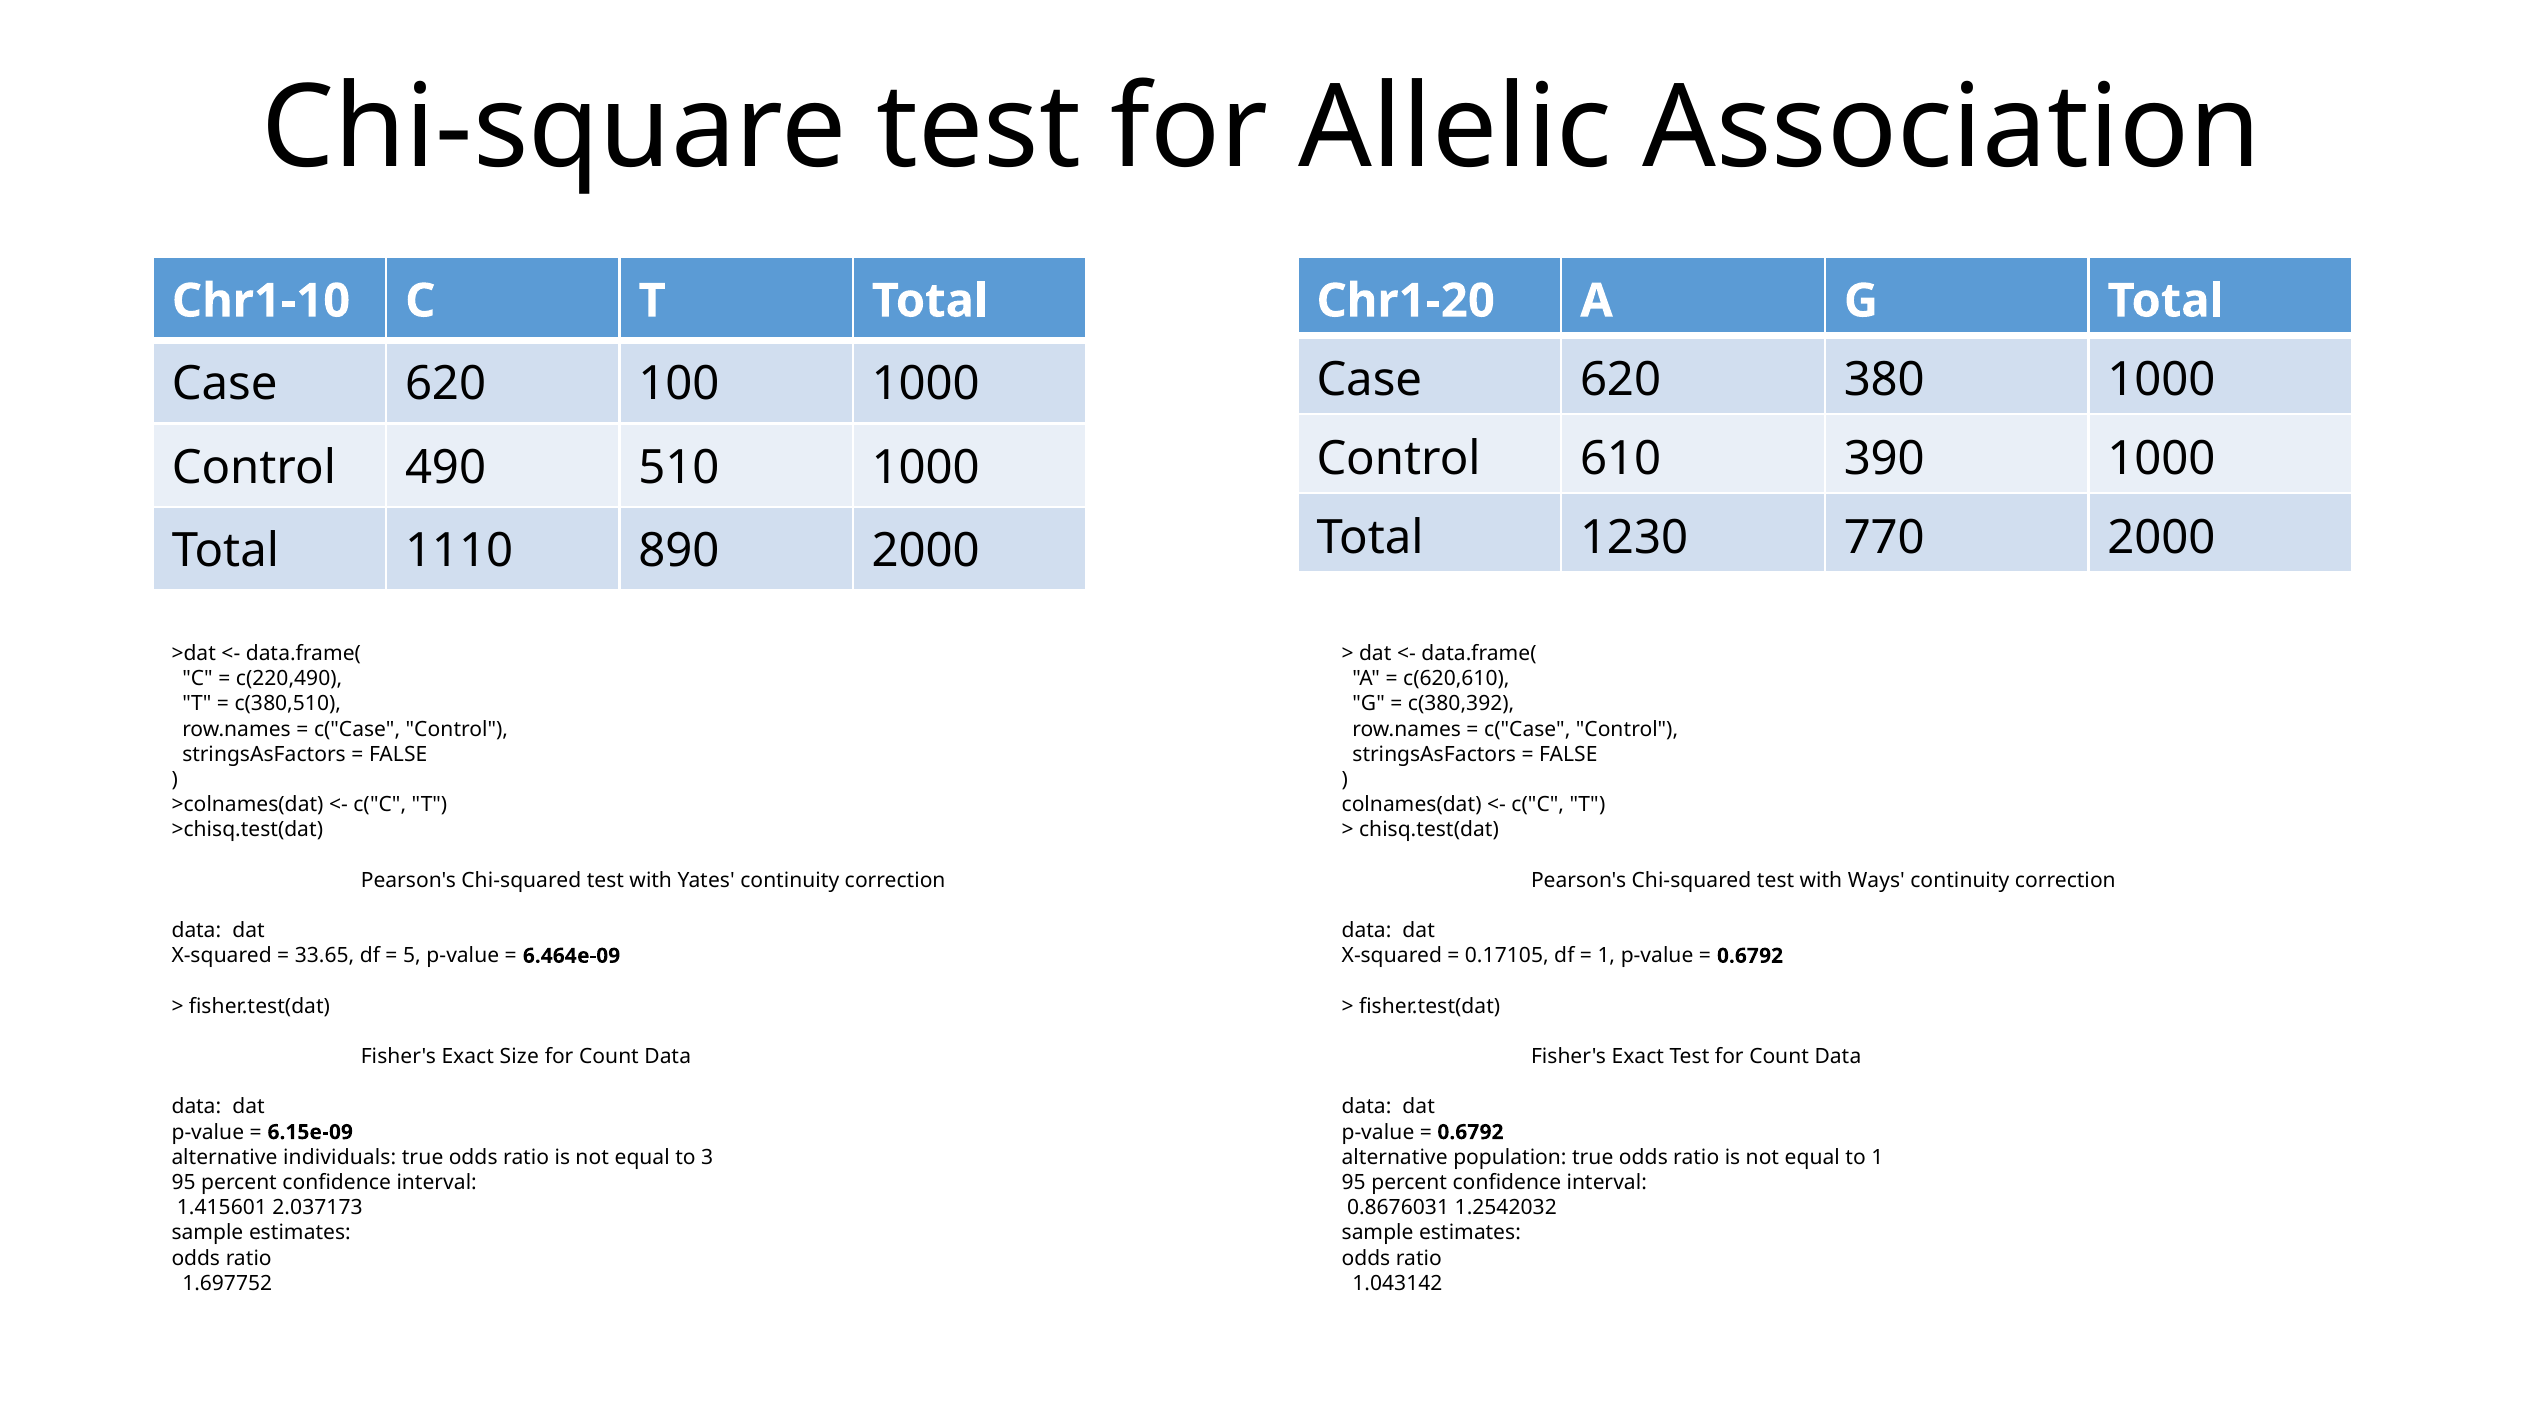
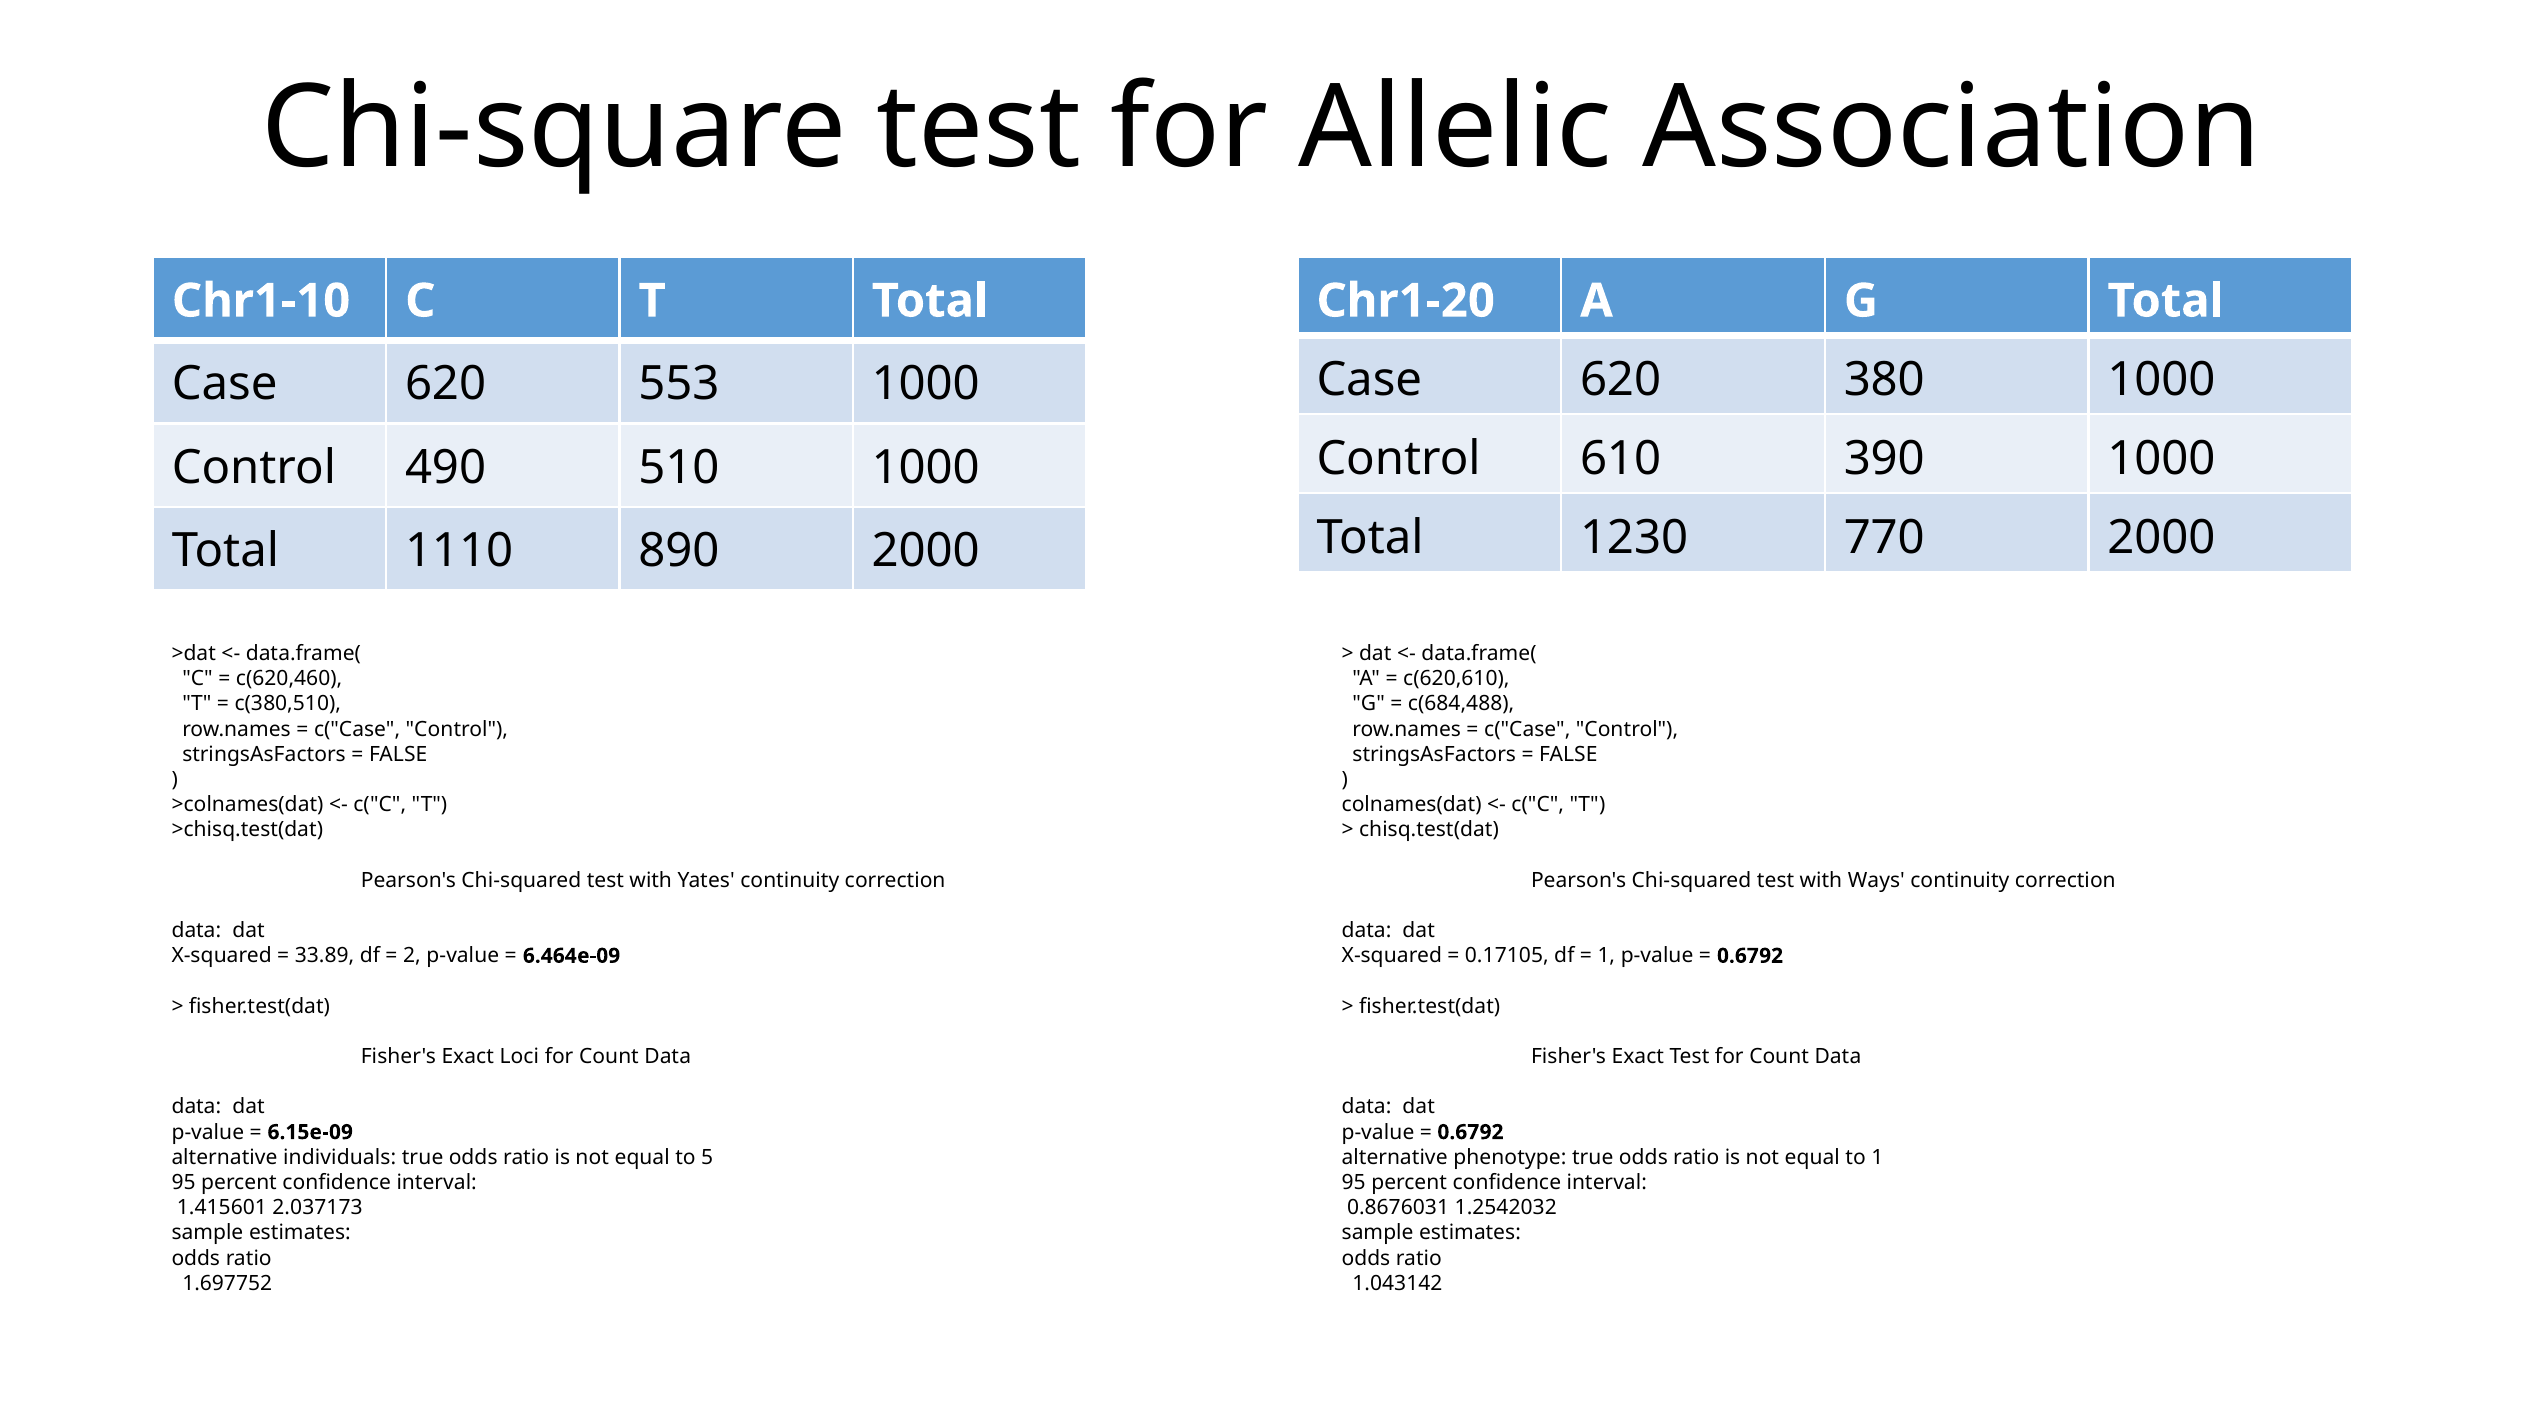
100: 100 -> 553
c(220,490: c(220,490 -> c(620,460
c(380,392: c(380,392 -> c(684,488
33.65: 33.65 -> 33.89
5: 5 -> 2
Size: Size -> Loci
3: 3 -> 5
population: population -> phenotype
